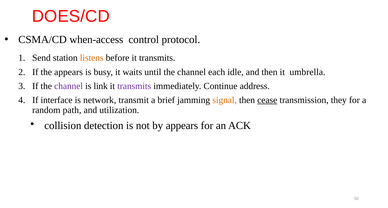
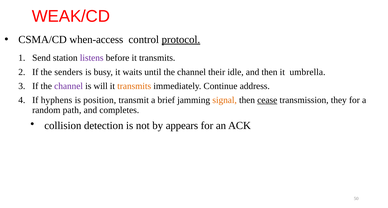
DOES/CD: DOES/CD -> WEAK/CD
protocol underline: none -> present
listens colour: orange -> purple
the appears: appears -> senders
each: each -> their
link: link -> will
transmits at (134, 86) colour: purple -> orange
interface: interface -> hyphens
network: network -> position
utilization: utilization -> completes
